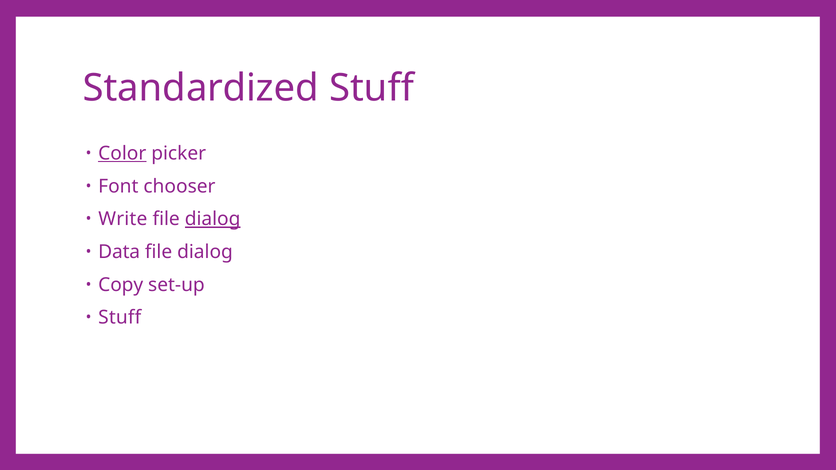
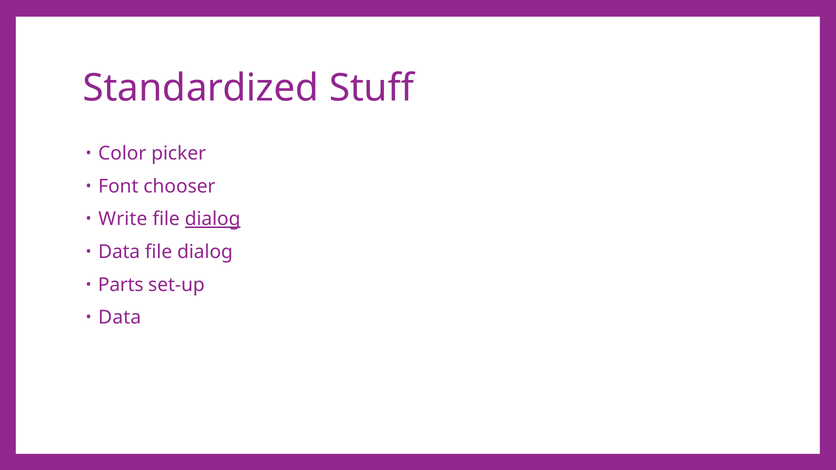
Color underline: present -> none
Copy: Copy -> Parts
Stuff at (120, 318): Stuff -> Data
